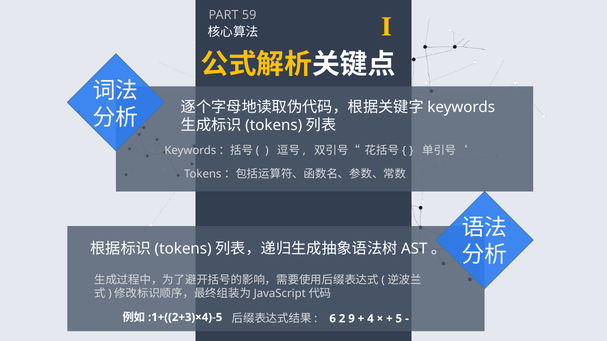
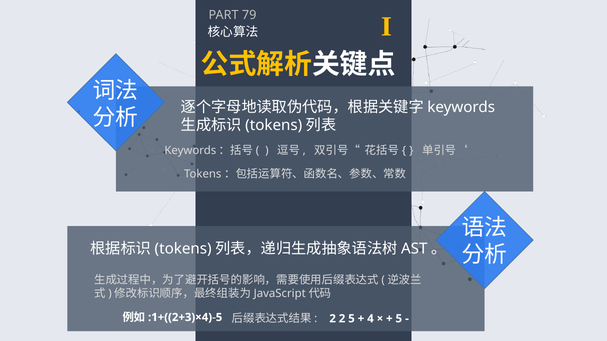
59: 59 -> 79
6 at (333, 319): 6 -> 2
2 9: 9 -> 5
